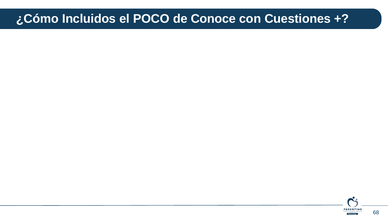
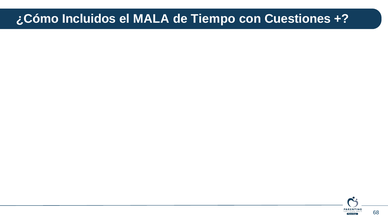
POCO: POCO -> MALA
Conoce: Conoce -> Tiempo
